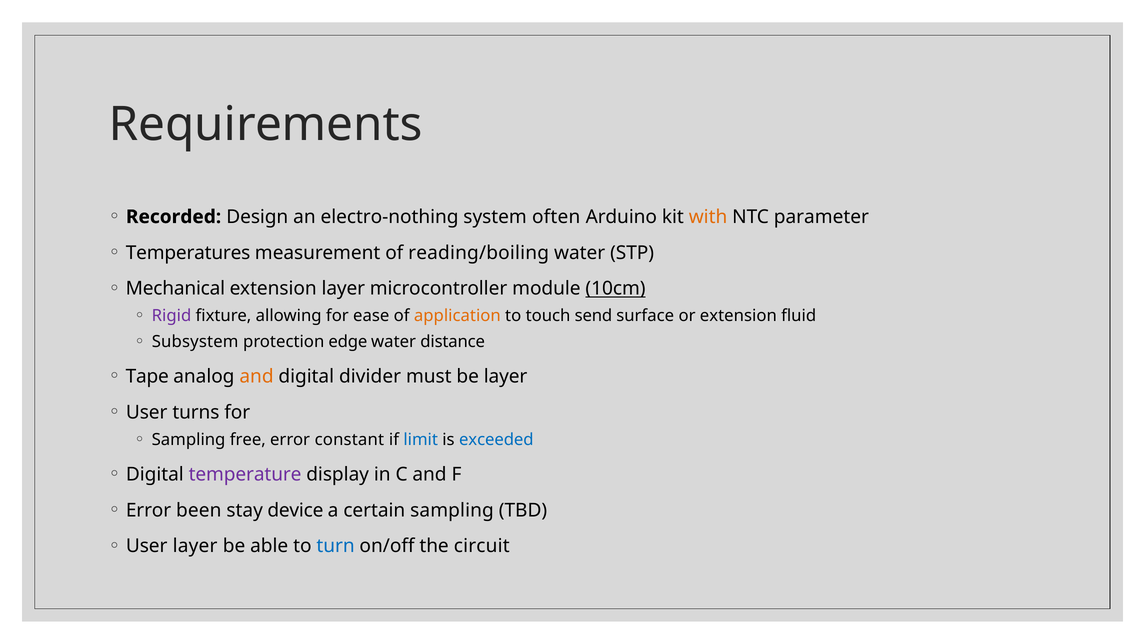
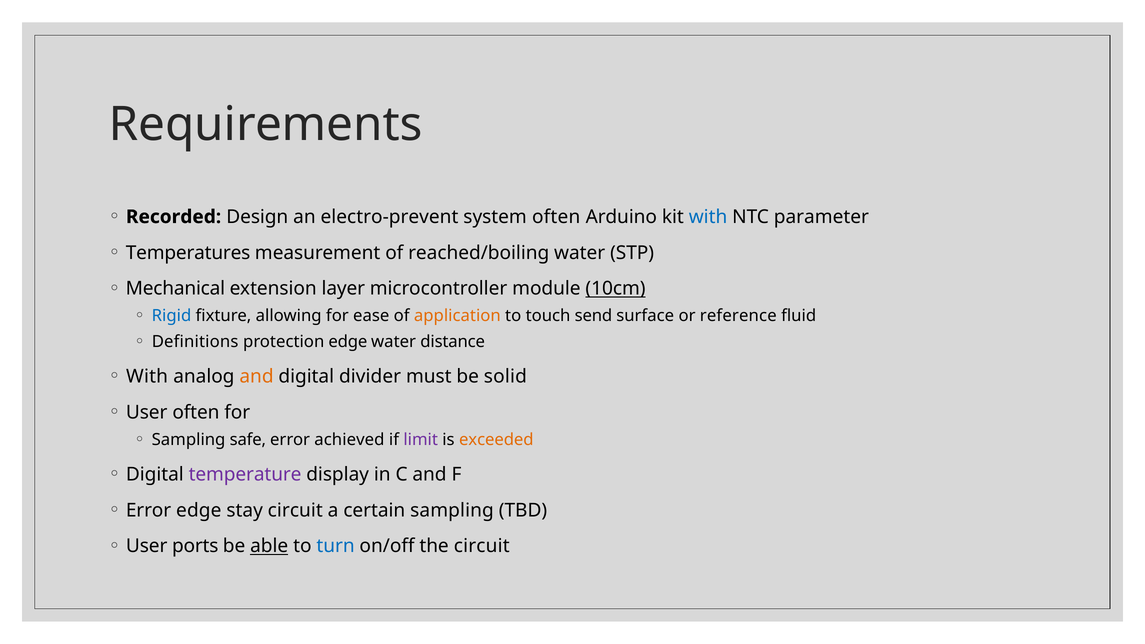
electro-nothing: electro-nothing -> electro-prevent
with at (708, 217) colour: orange -> blue
reading/boiling: reading/boiling -> reached/boiling
Rigid colour: purple -> blue
or extension: extension -> reference
Subsystem: Subsystem -> Definitions
Tape at (147, 377): Tape -> With
be layer: layer -> solid
User turns: turns -> often
free: free -> safe
constant: constant -> achieved
limit colour: blue -> purple
exceeded colour: blue -> orange
Error been: been -> edge
stay device: device -> circuit
User layer: layer -> ports
able underline: none -> present
